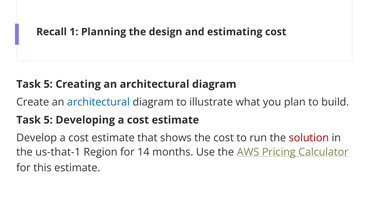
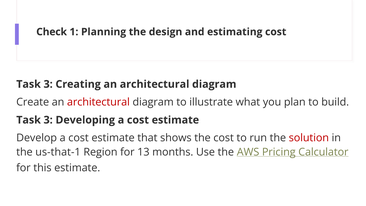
Recall: Recall -> Check
5 at (48, 84): 5 -> 3
architectural at (98, 102) colour: blue -> red
5 at (48, 120): 5 -> 3
14: 14 -> 13
